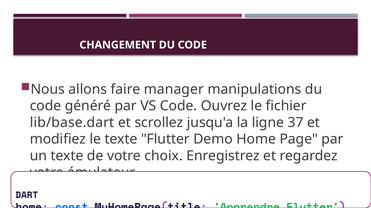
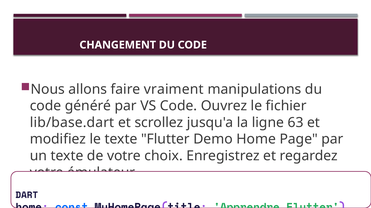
manager: manager -> vraiment
37: 37 -> 63
